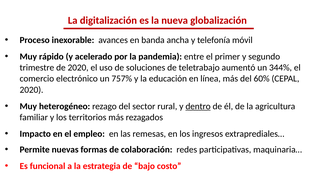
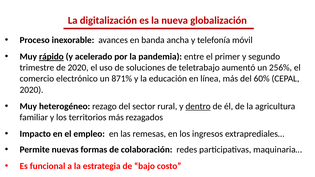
rápido underline: none -> present
344%: 344% -> 256%
757%: 757% -> 871%
